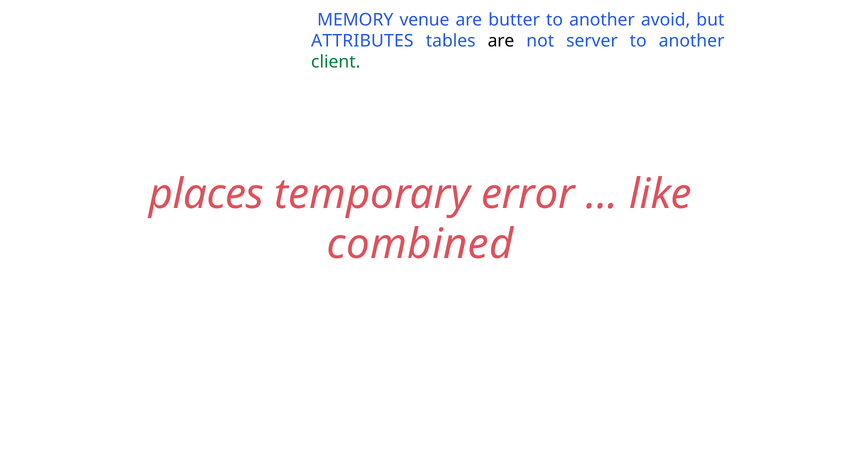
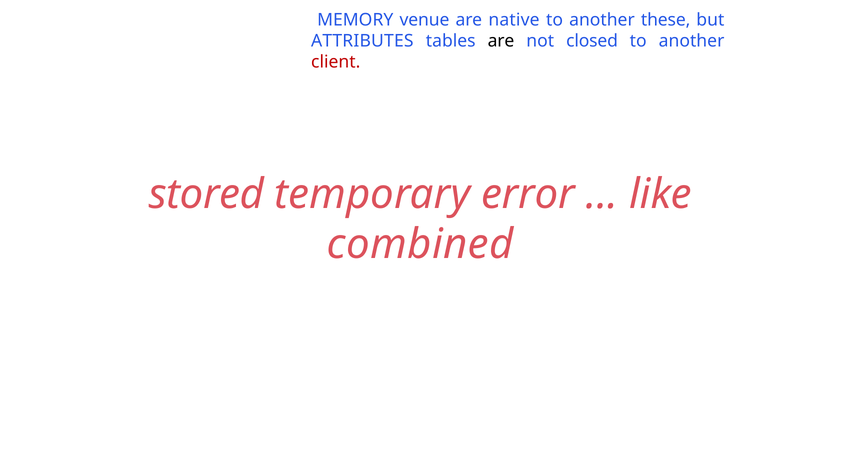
butter: butter -> native
avoid: avoid -> these
server: server -> closed
client colour: green -> red
places: places -> stored
